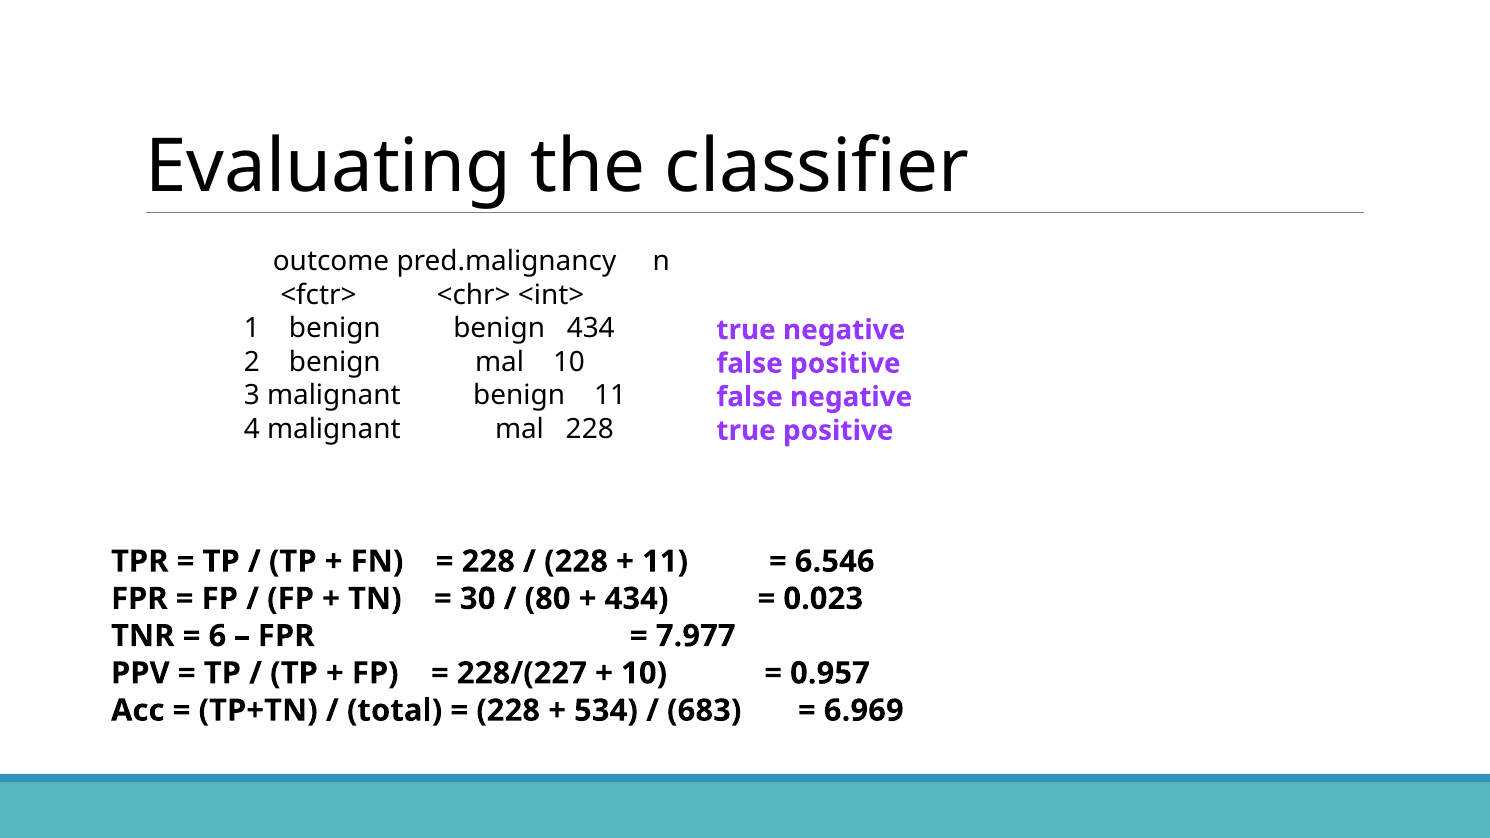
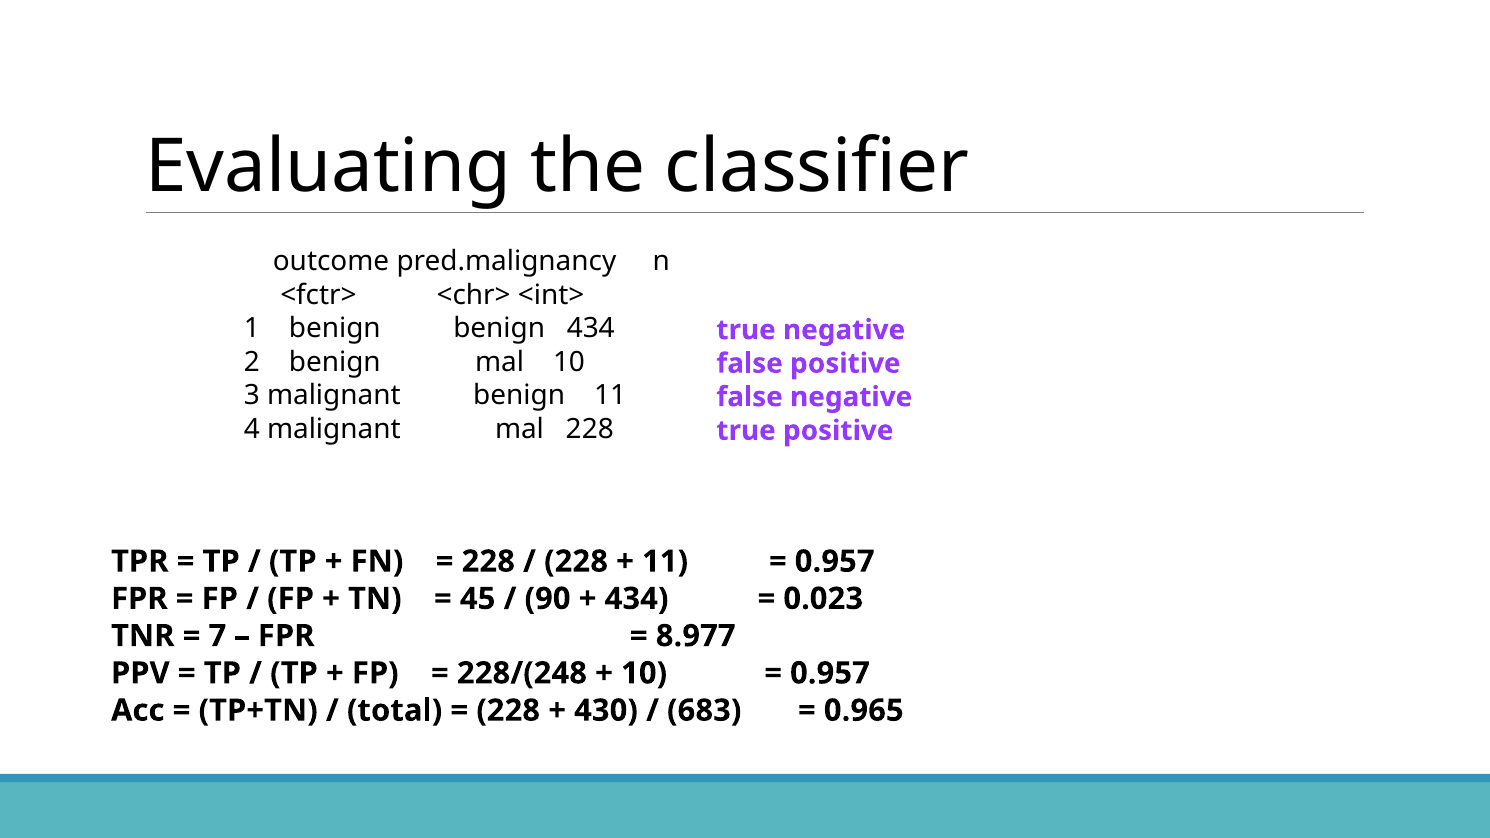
6.546 at (835, 562): 6.546 -> 0.957
30: 30 -> 45
80: 80 -> 90
6: 6 -> 7
7.977: 7.977 -> 8.977
228/(227: 228/(227 -> 228/(248
534: 534 -> 430
6.969: 6.969 -> 0.965
